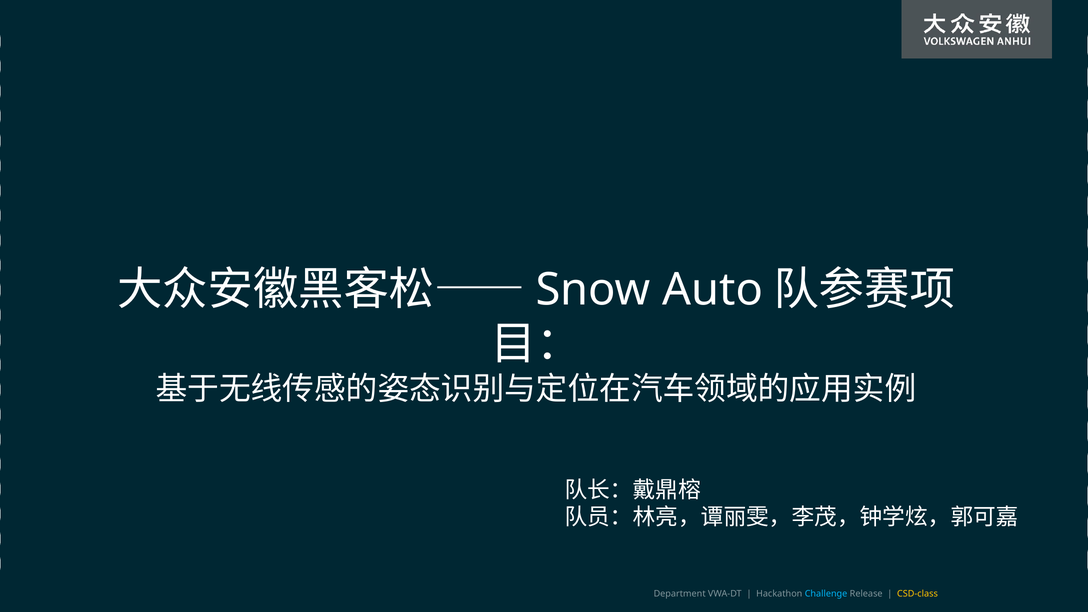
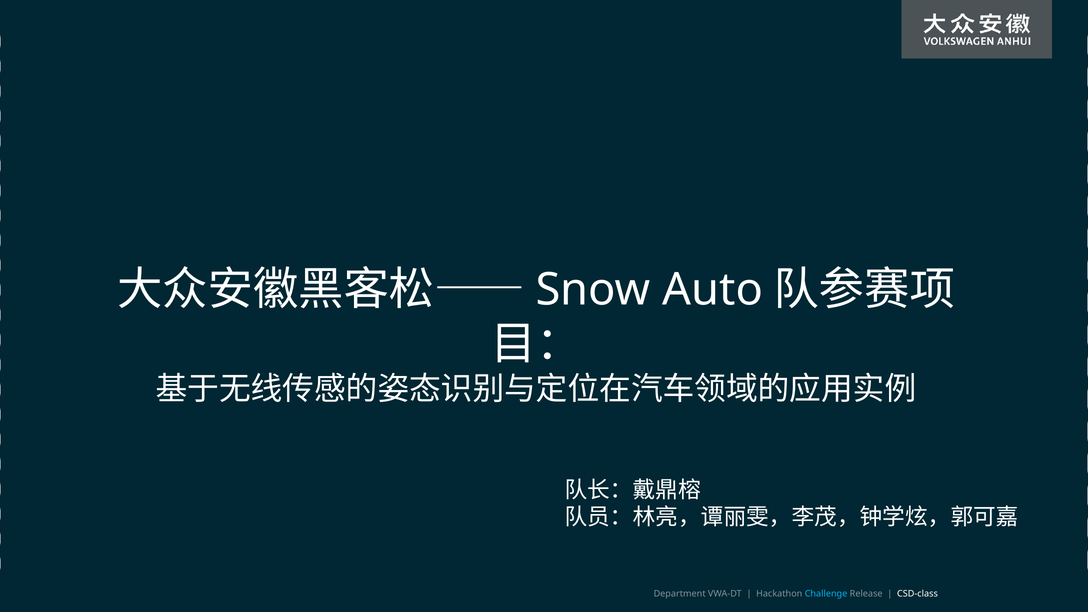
CSD-class colour: yellow -> white
